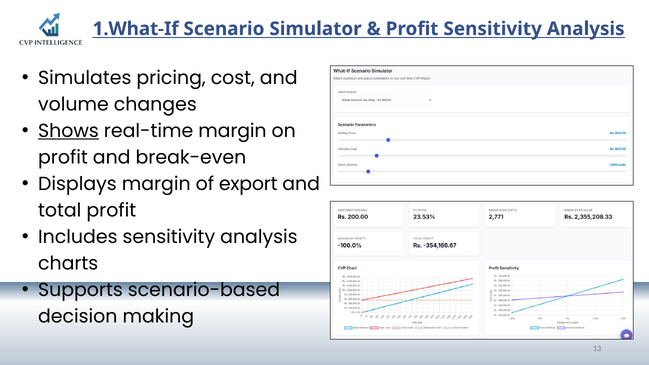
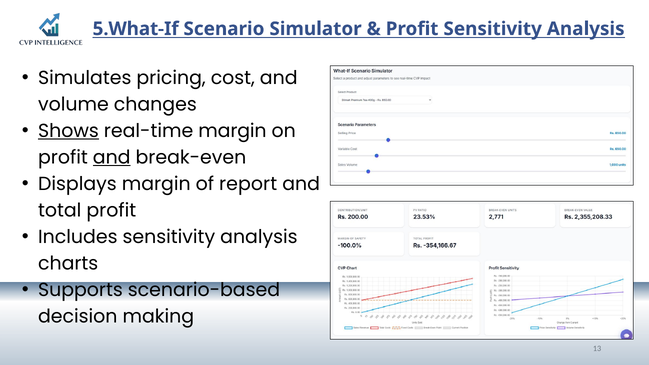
1.What-If: 1.What-If -> 5.What-If
and at (112, 158) underline: none -> present
export: export -> report
